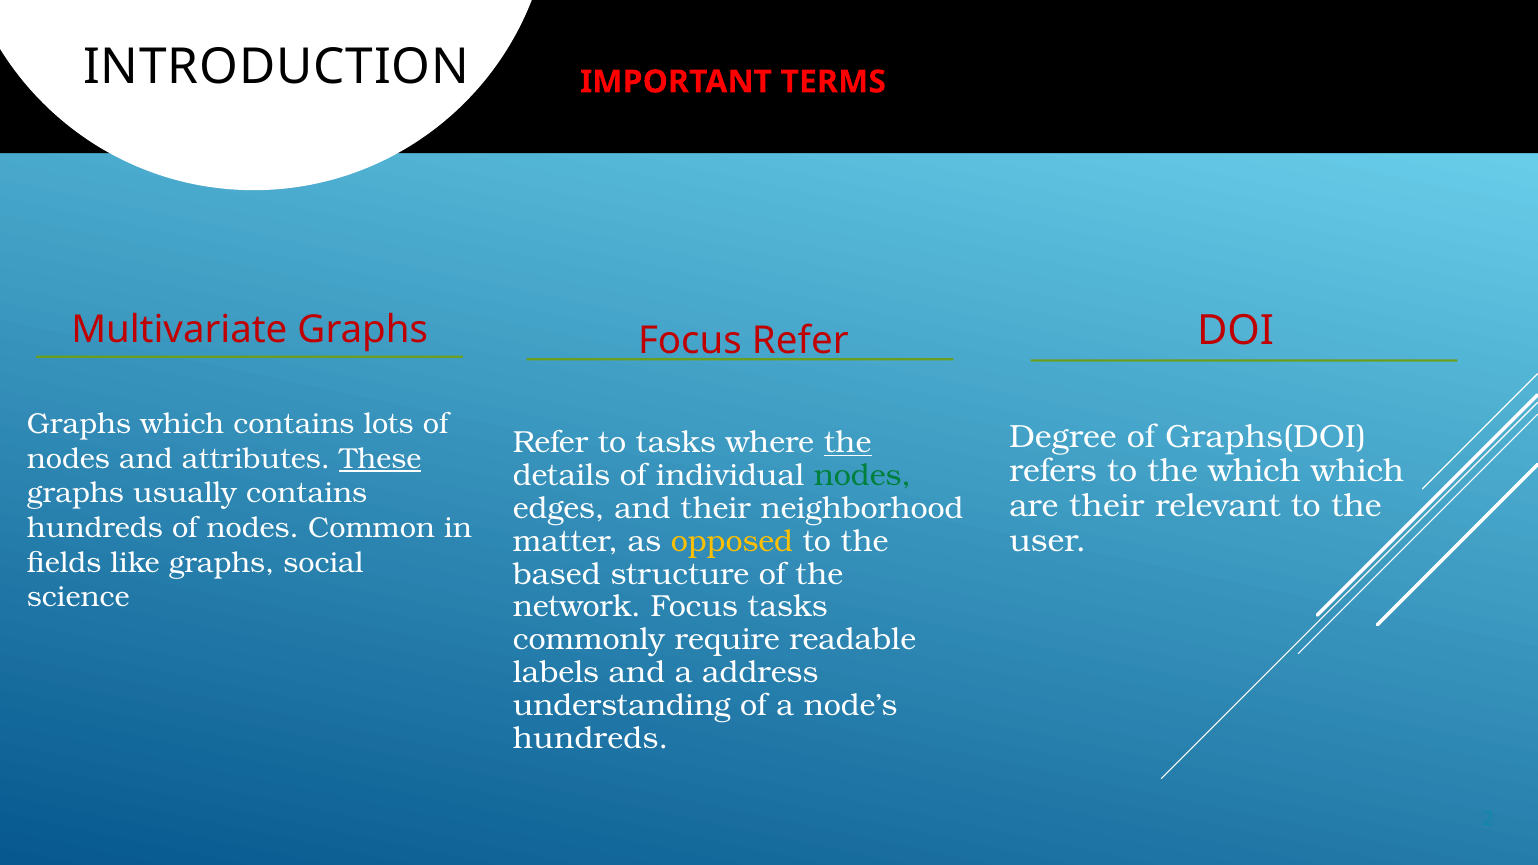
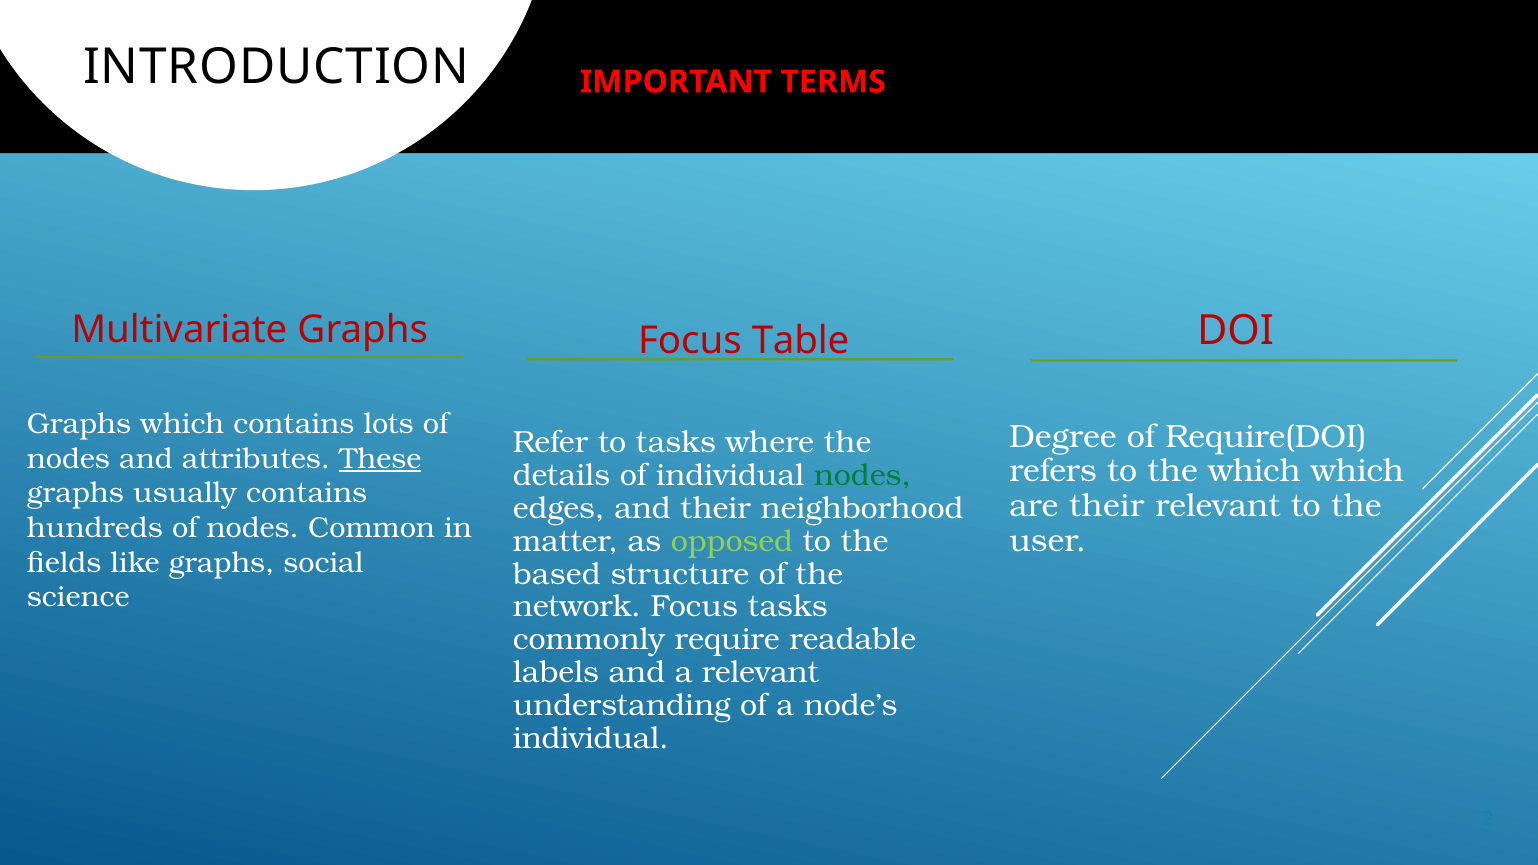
Focus Refer: Refer -> Table
Graphs(DOI: Graphs(DOI -> Require(DOI
the at (848, 443) underline: present -> none
opposed colour: yellow -> light green
a address: address -> relevant
hundreds at (591, 738): hundreds -> individual
